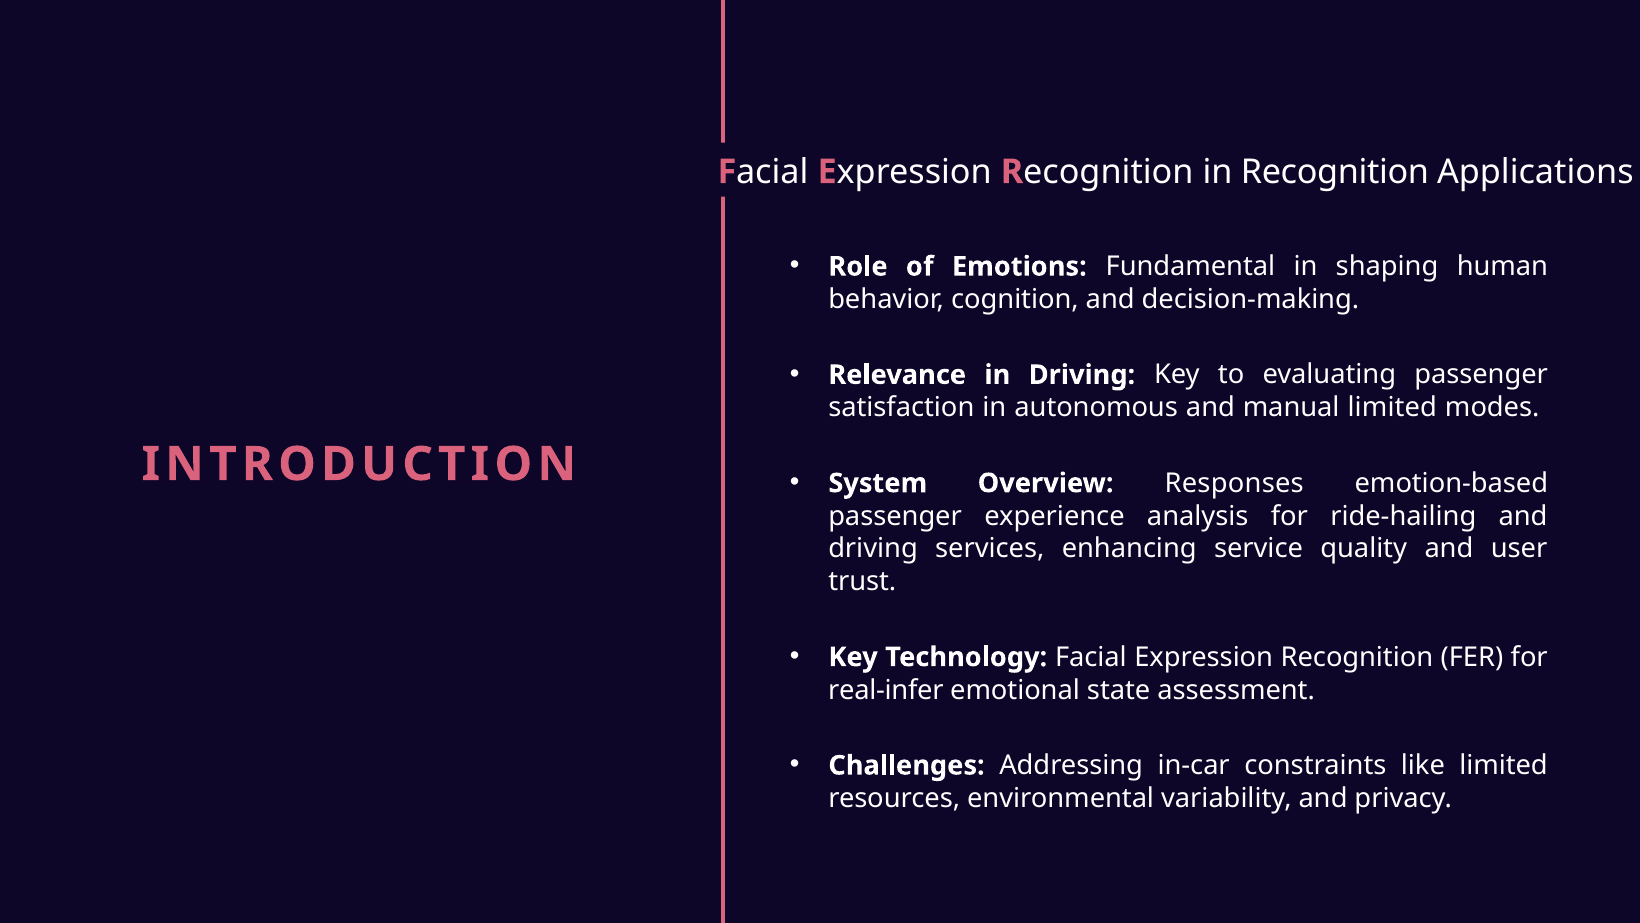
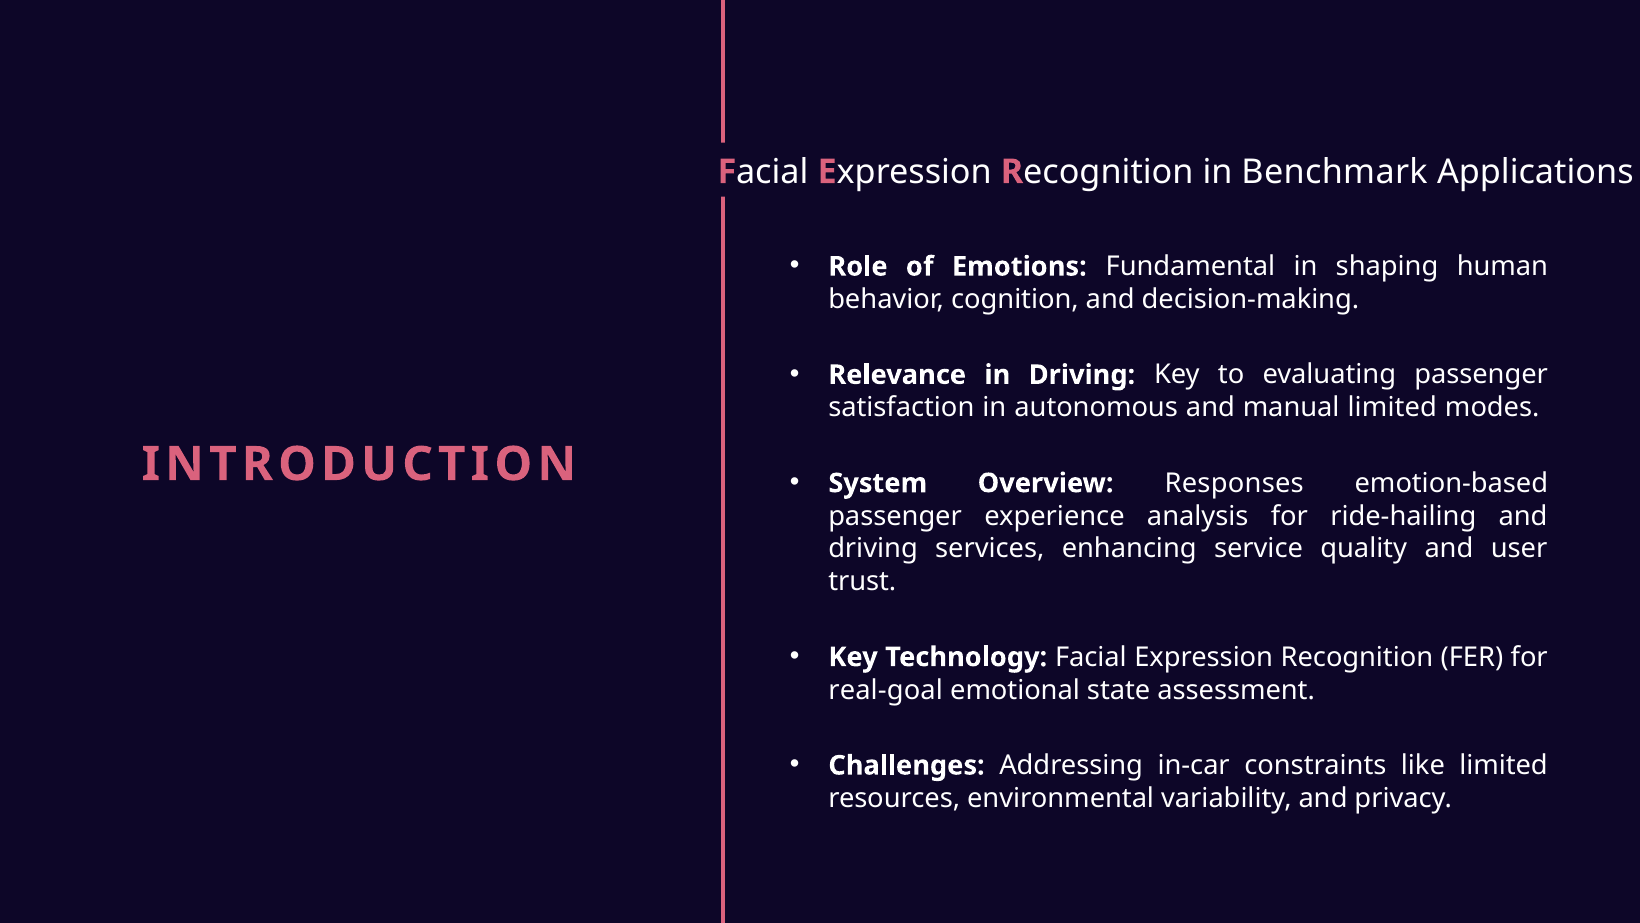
in Recognition: Recognition -> Benchmark
real-infer: real-infer -> real-goal
